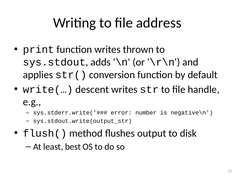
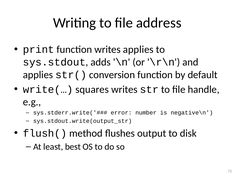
writes thrown: thrown -> applies
descent: descent -> squares
